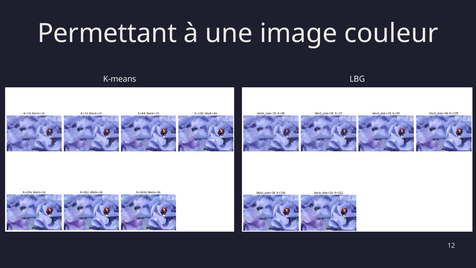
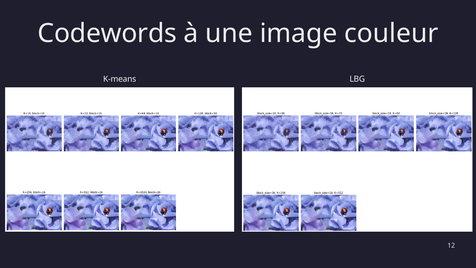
Permettant: Permettant -> Codewords
